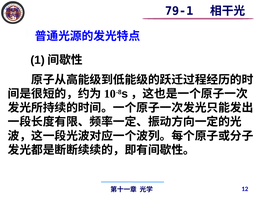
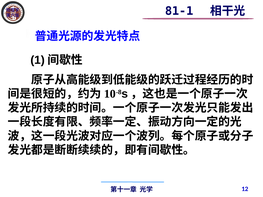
79-1: 79-1 -> 81-1
